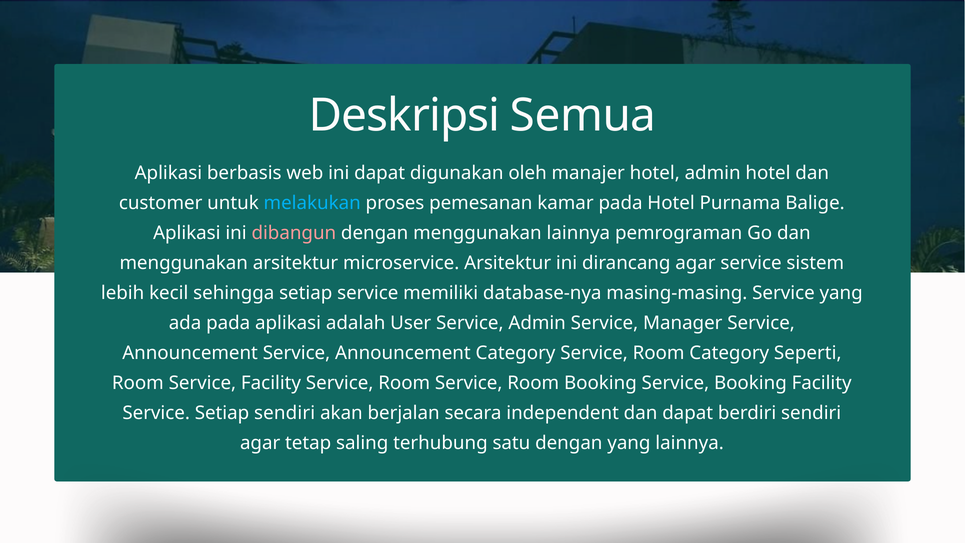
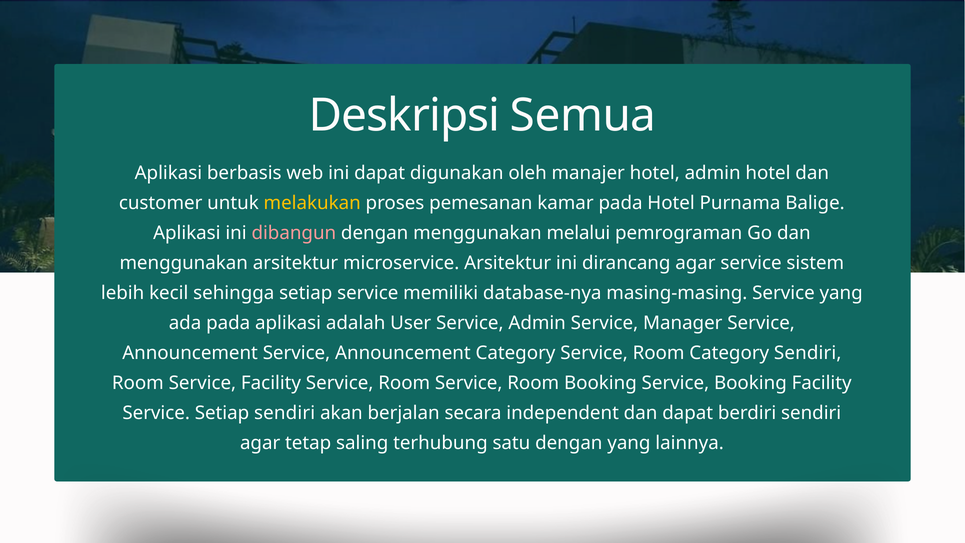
melakukan colour: light blue -> yellow
menggunakan lainnya: lainnya -> melalui
Category Seperti: Seperti -> Sendiri
